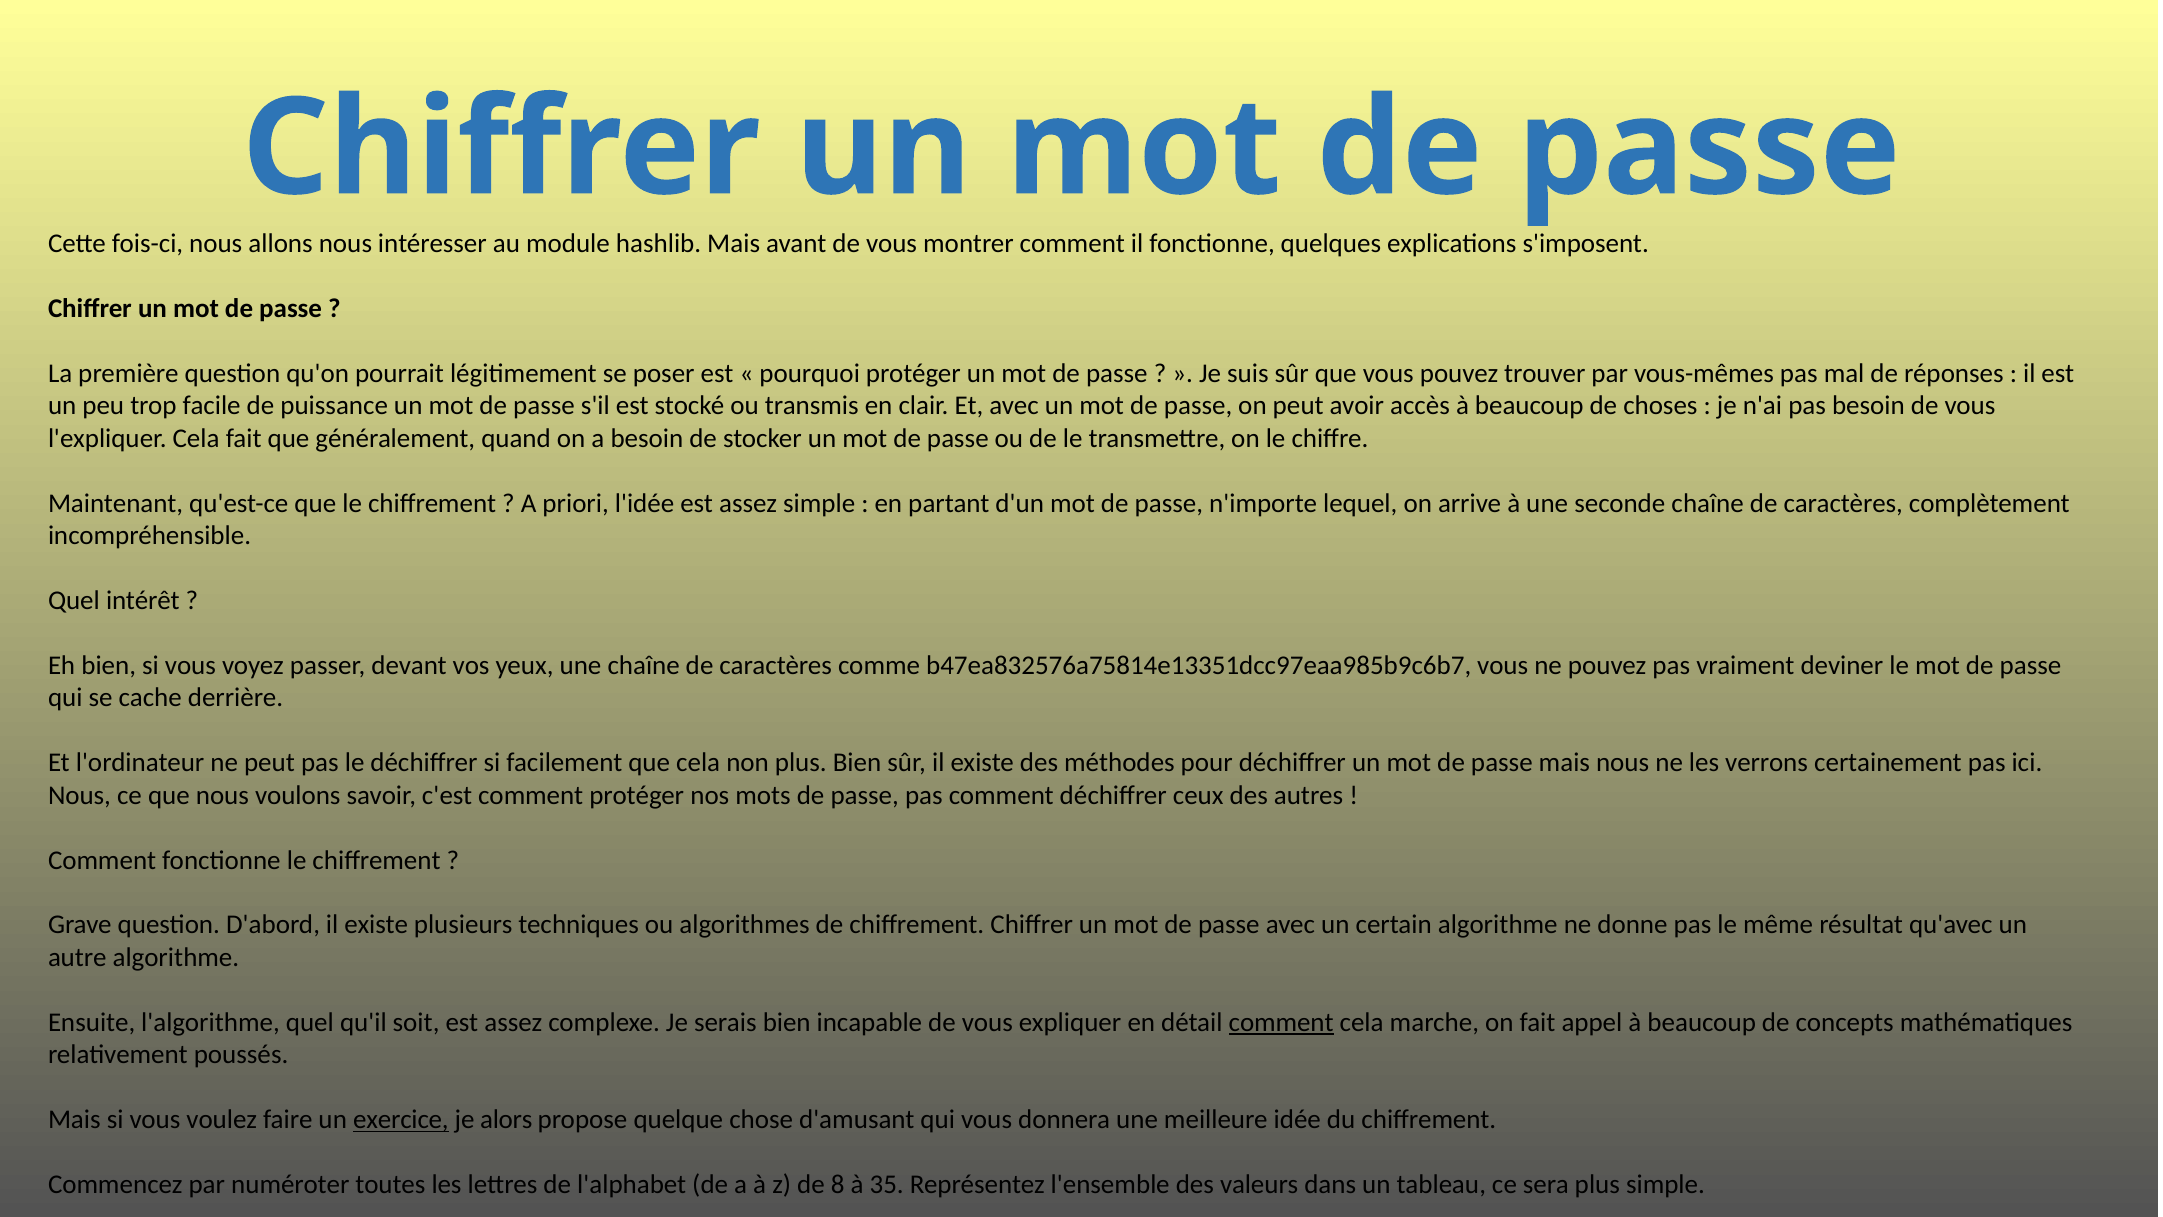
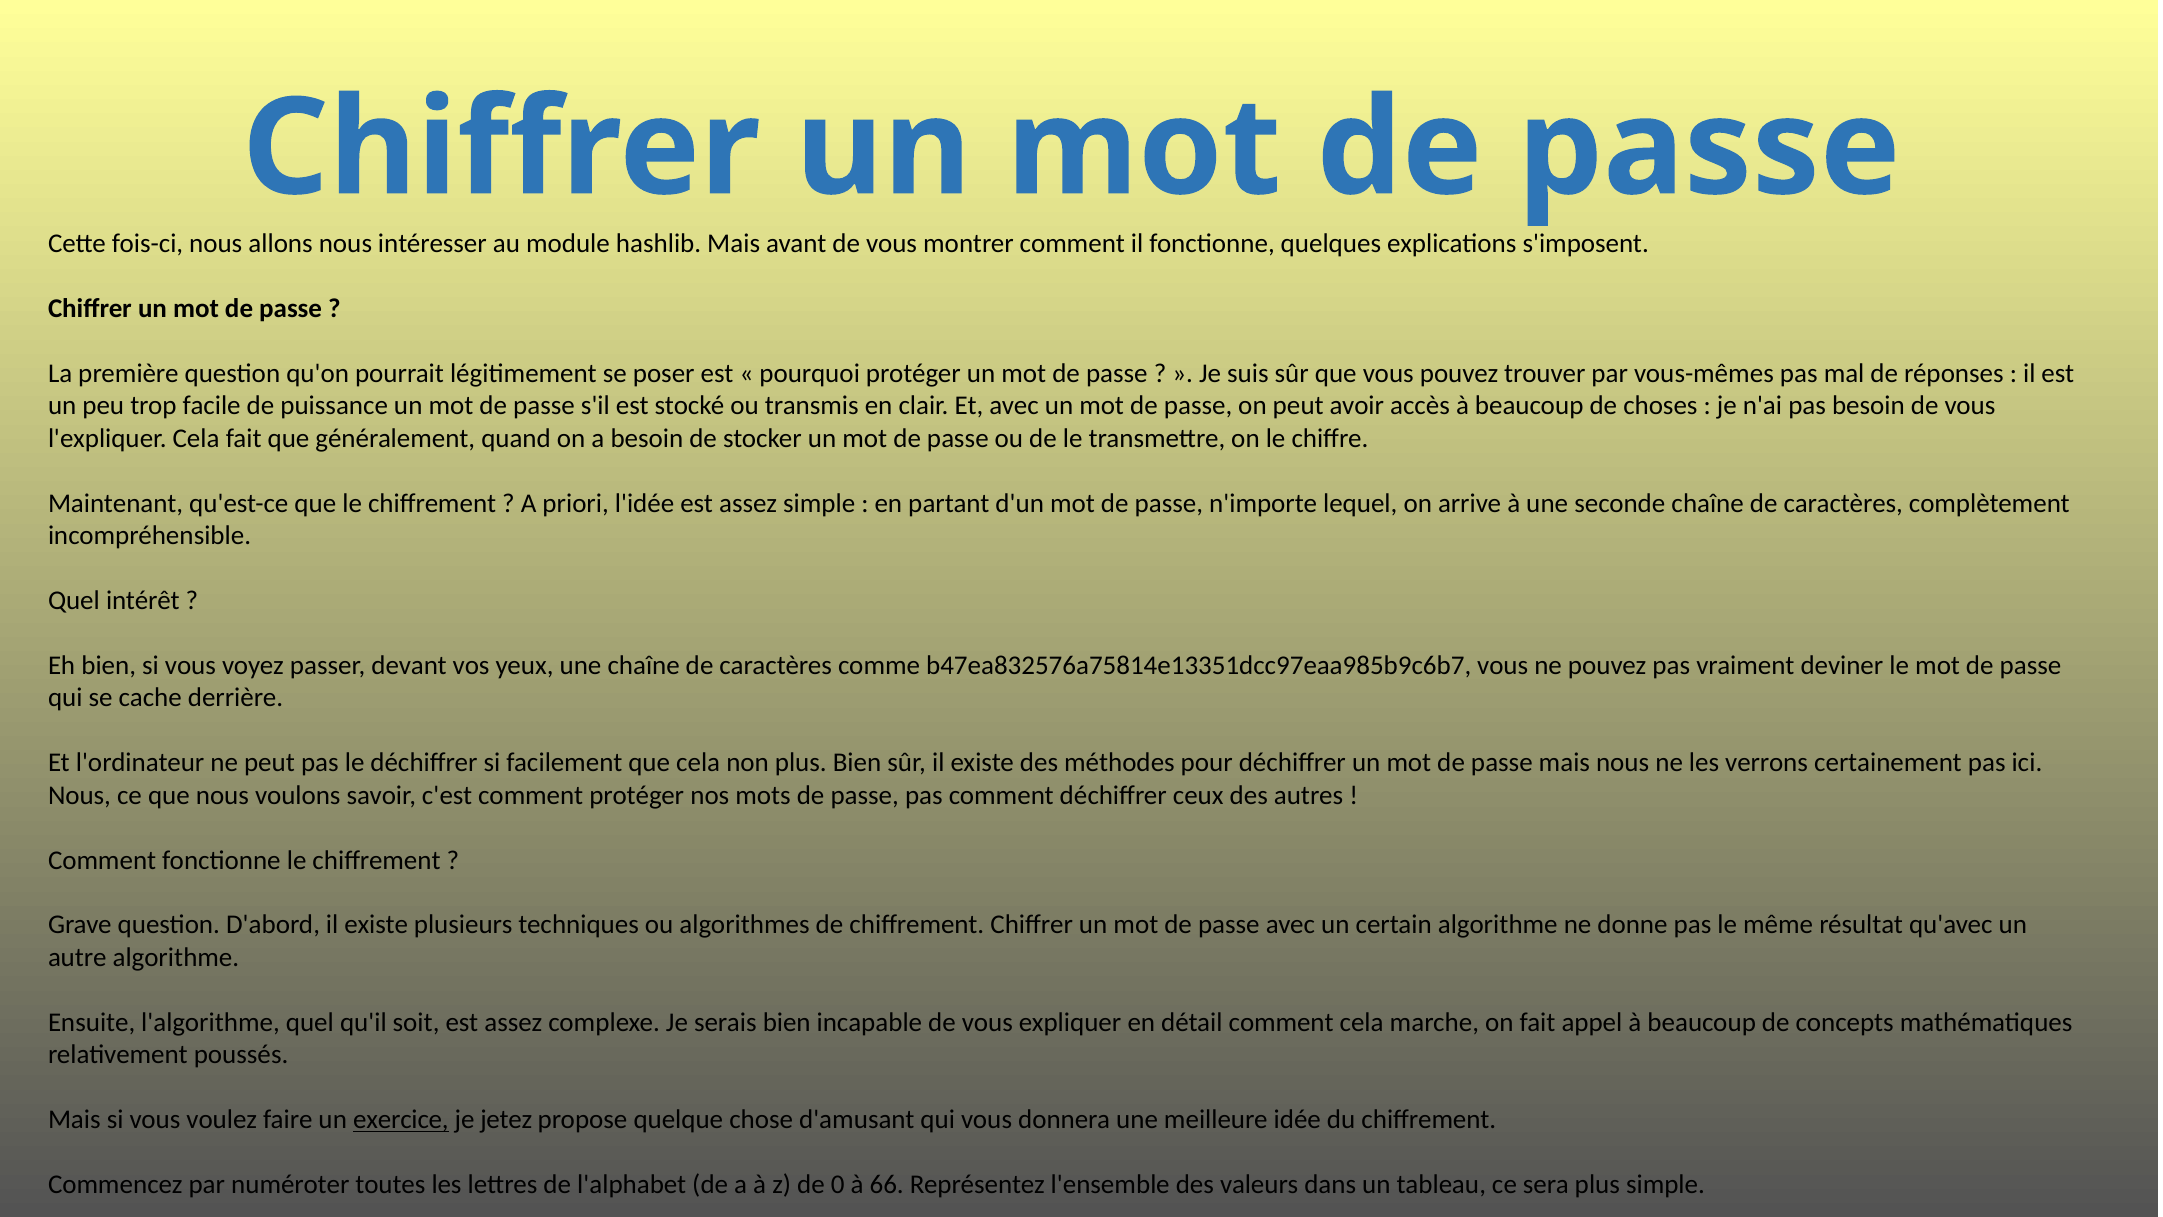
comment at (1281, 1022) underline: present -> none
alors: alors -> jetez
8: 8 -> 0
35: 35 -> 66
